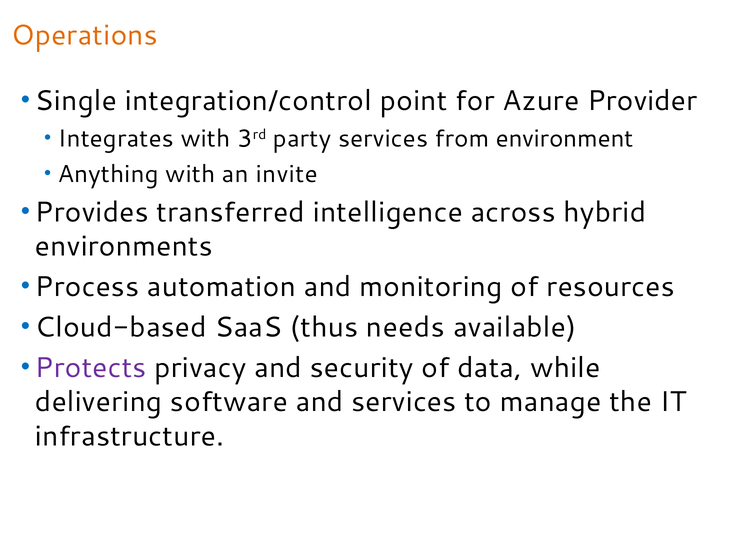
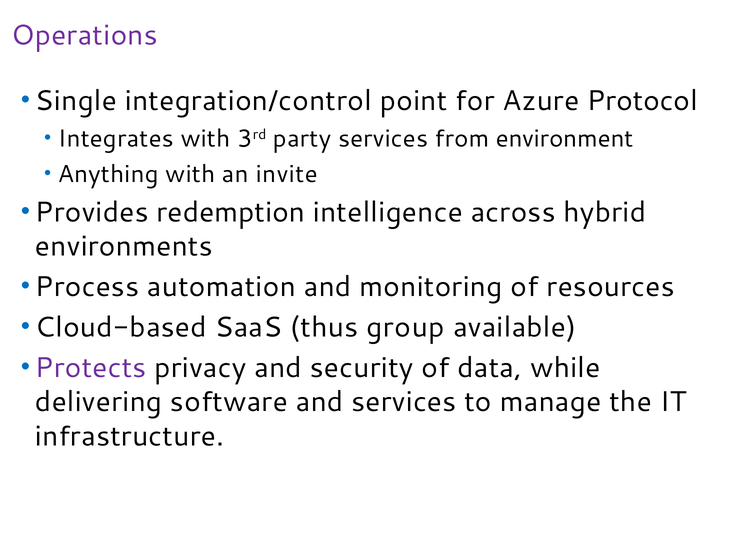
Operations colour: orange -> purple
Provider: Provider -> Protocol
transferred: transferred -> redemption
needs: needs -> group
